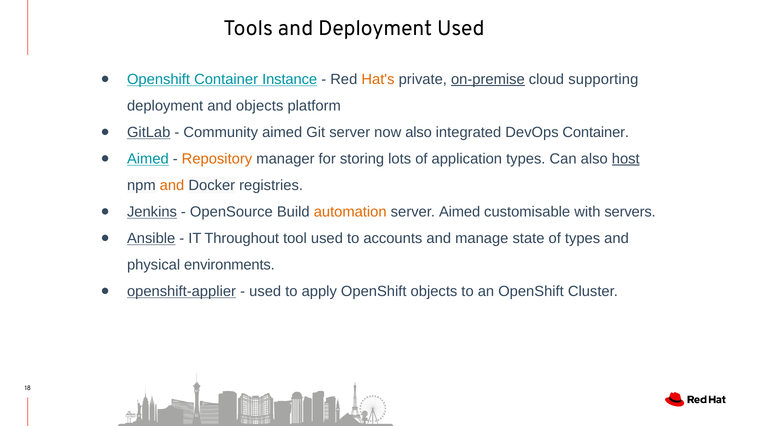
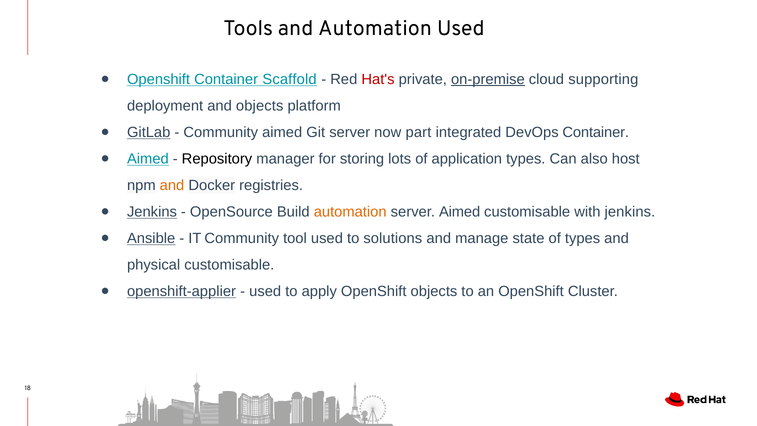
and Deployment: Deployment -> Automation
Instance: Instance -> Scaffold
Hat's colour: orange -> red
now also: also -> part
Repository colour: orange -> black
host underline: present -> none
with servers: servers -> jenkins
IT Throughout: Throughout -> Community
accounts: accounts -> solutions
physical environments: environments -> customisable
